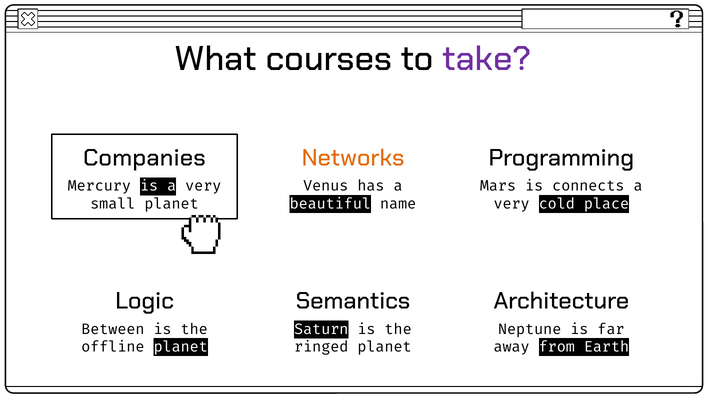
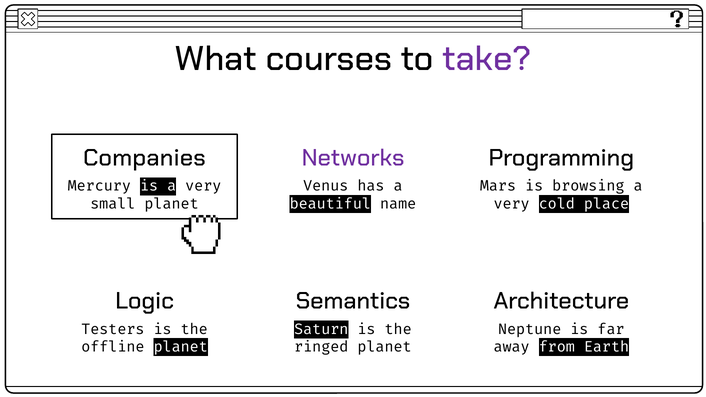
Networks colour: orange -> purple
connects: connects -> browsing
Between: Between -> Testers
